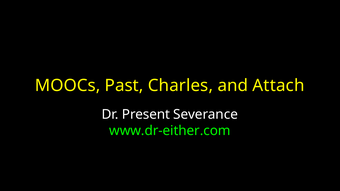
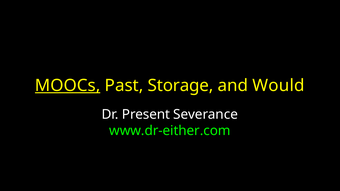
MOOCs underline: none -> present
Charles: Charles -> Storage
Attach: Attach -> Would
